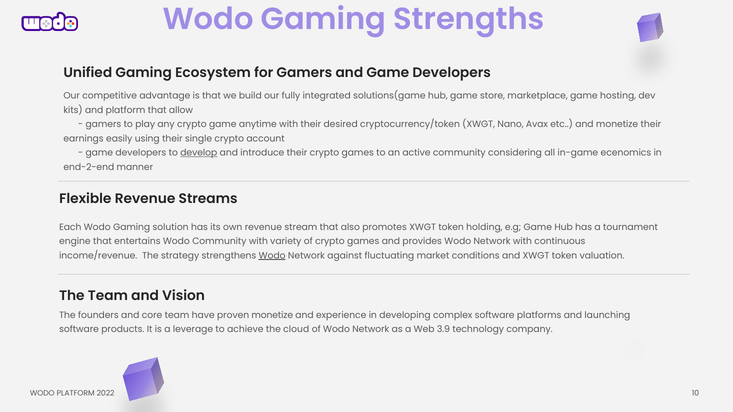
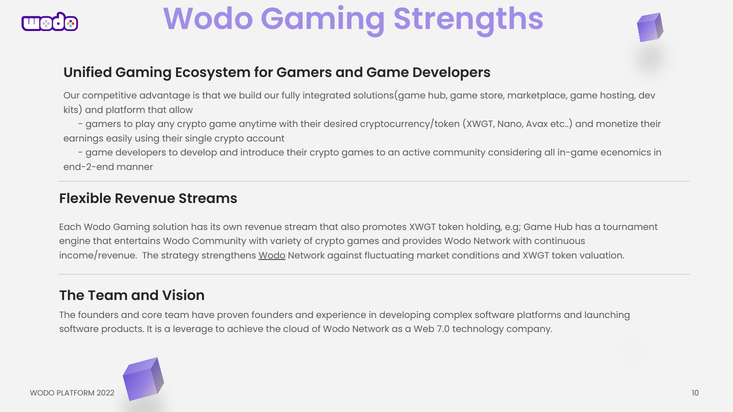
develop underline: present -> none
proven monetize: monetize -> founders
3.9: 3.9 -> 7.0
